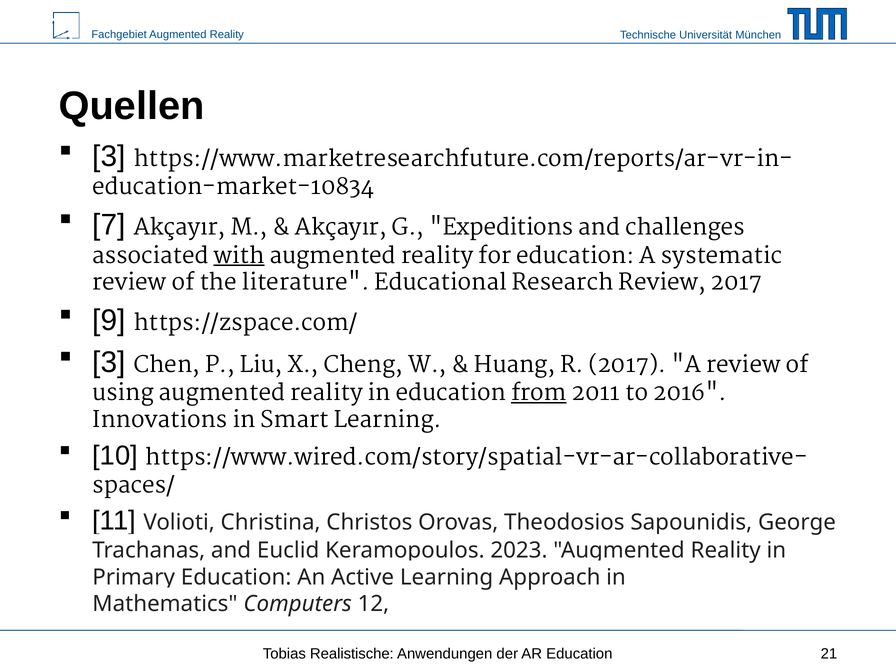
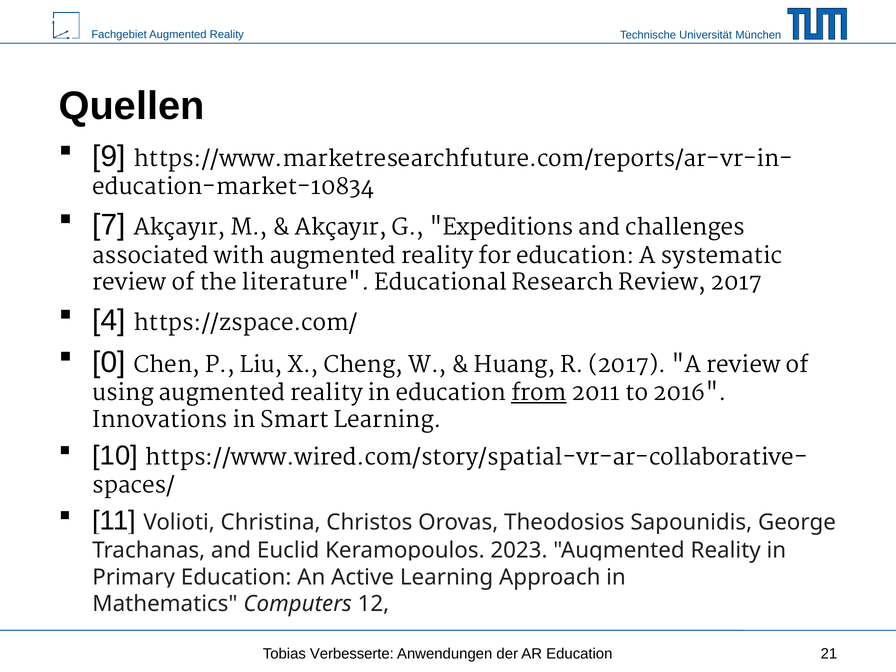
3 at (109, 156): 3 -> 9
with underline: present -> none
9: 9 -> 4
3 at (109, 362): 3 -> 0
Realistische: Realistische -> Verbesserte
